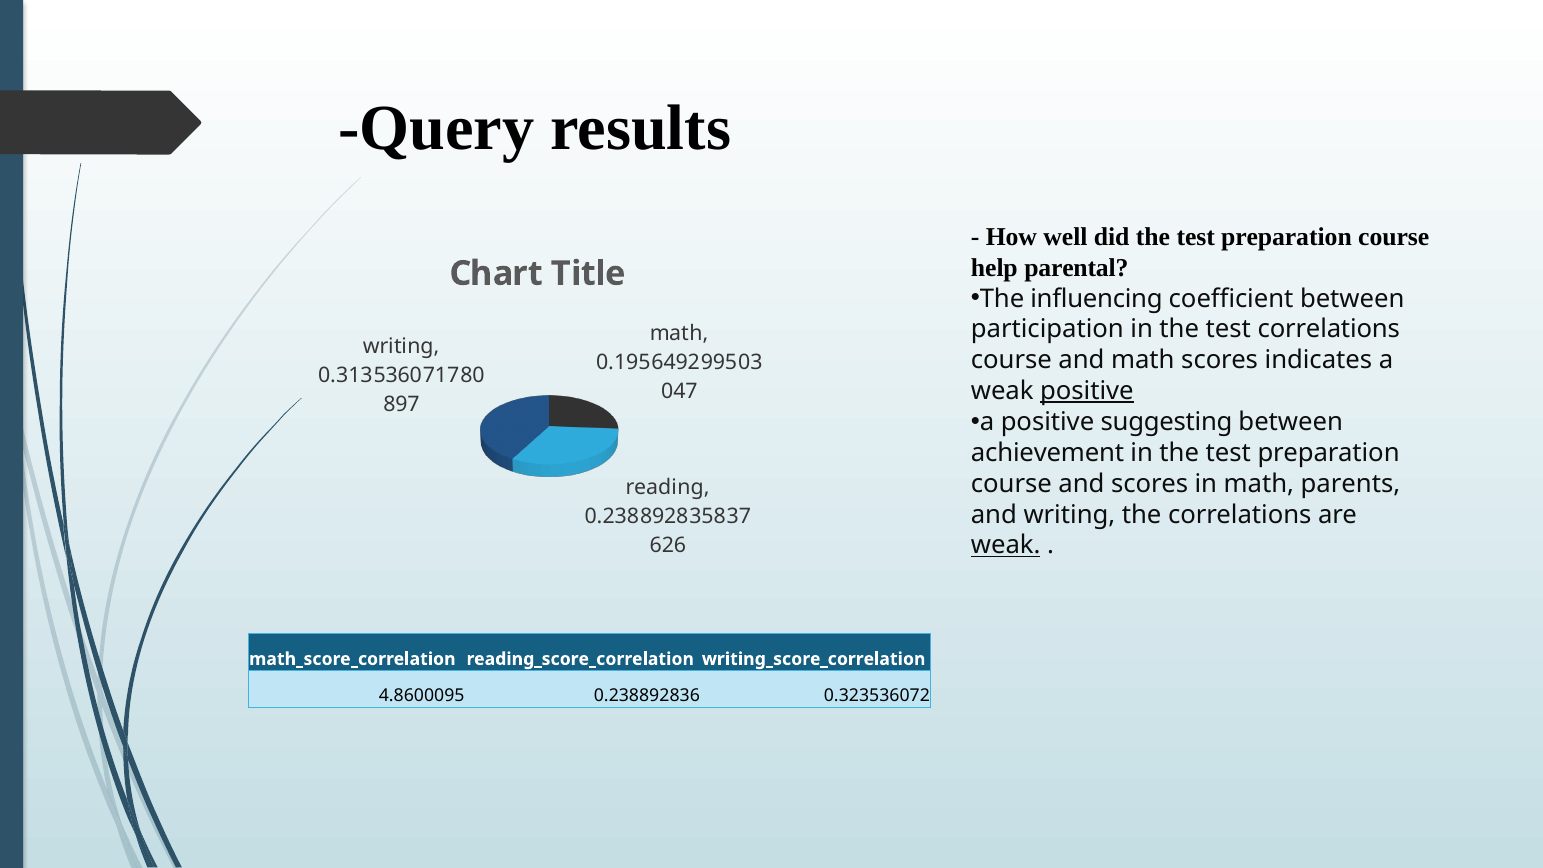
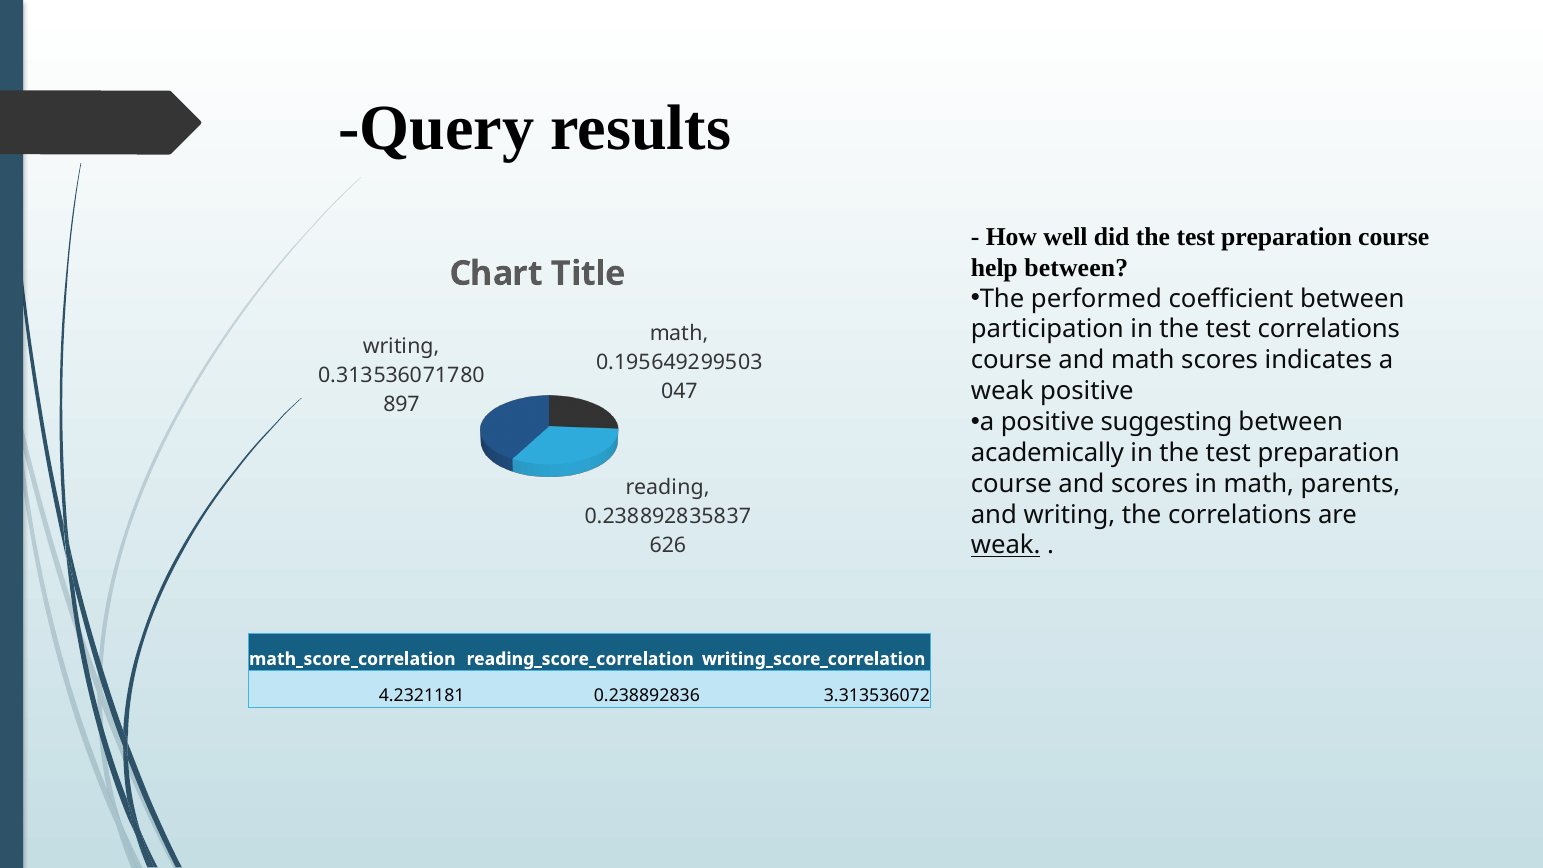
help parental: parental -> between
influencing: influencing -> performed
positive at (1087, 391) underline: present -> none
achievement: achievement -> academically
4.8600095: 4.8600095 -> 4.2321181
0.323536072: 0.323536072 -> 3.313536072
